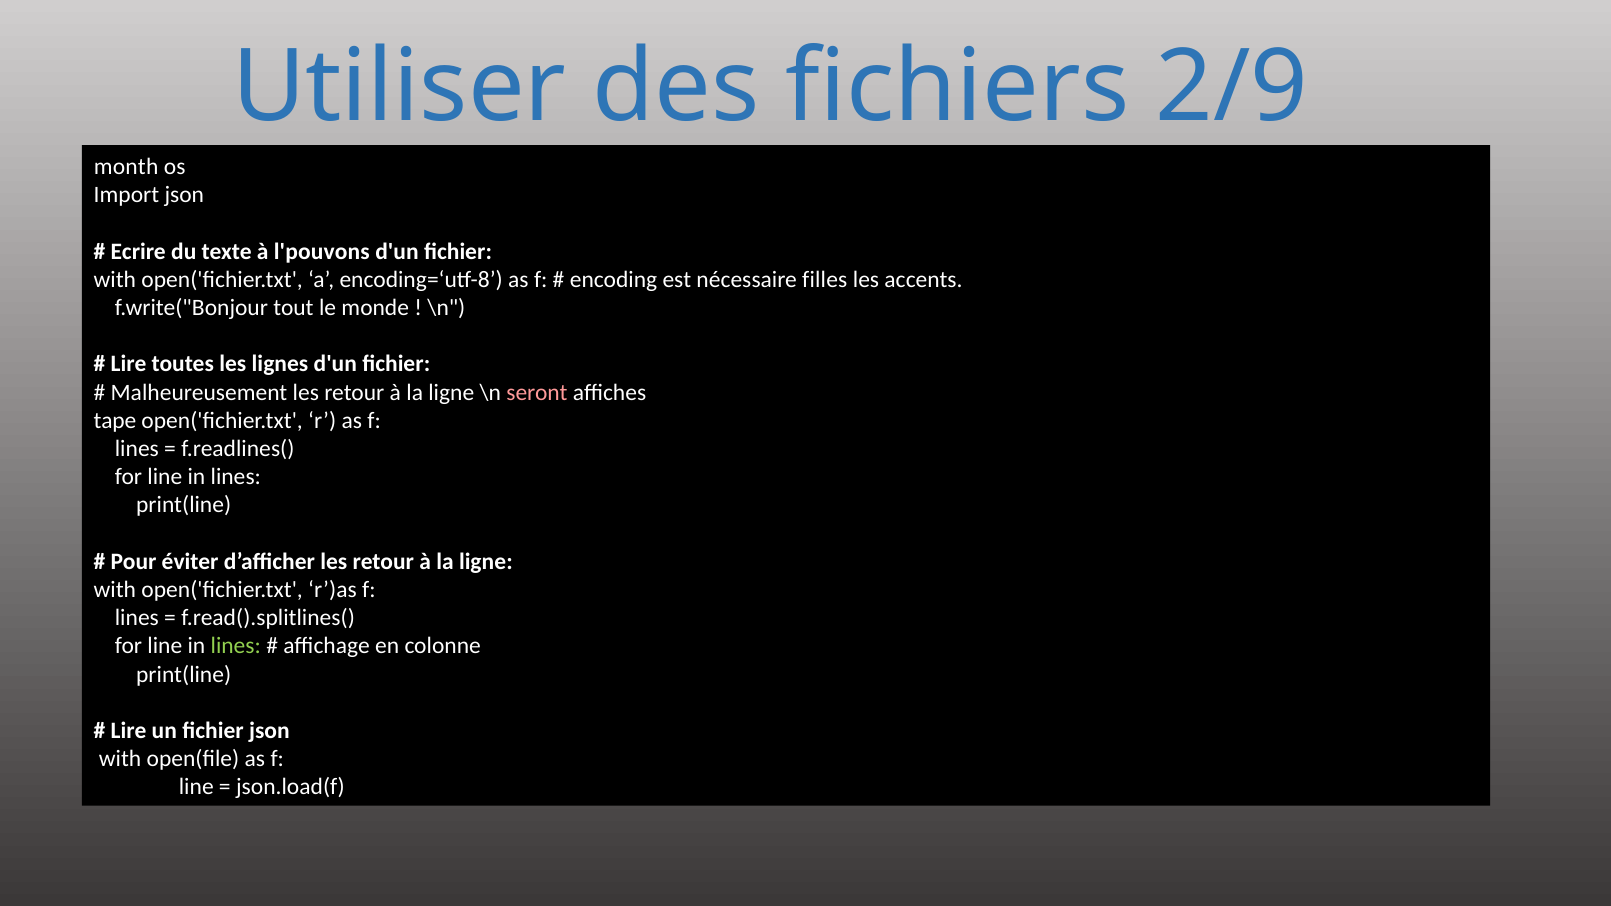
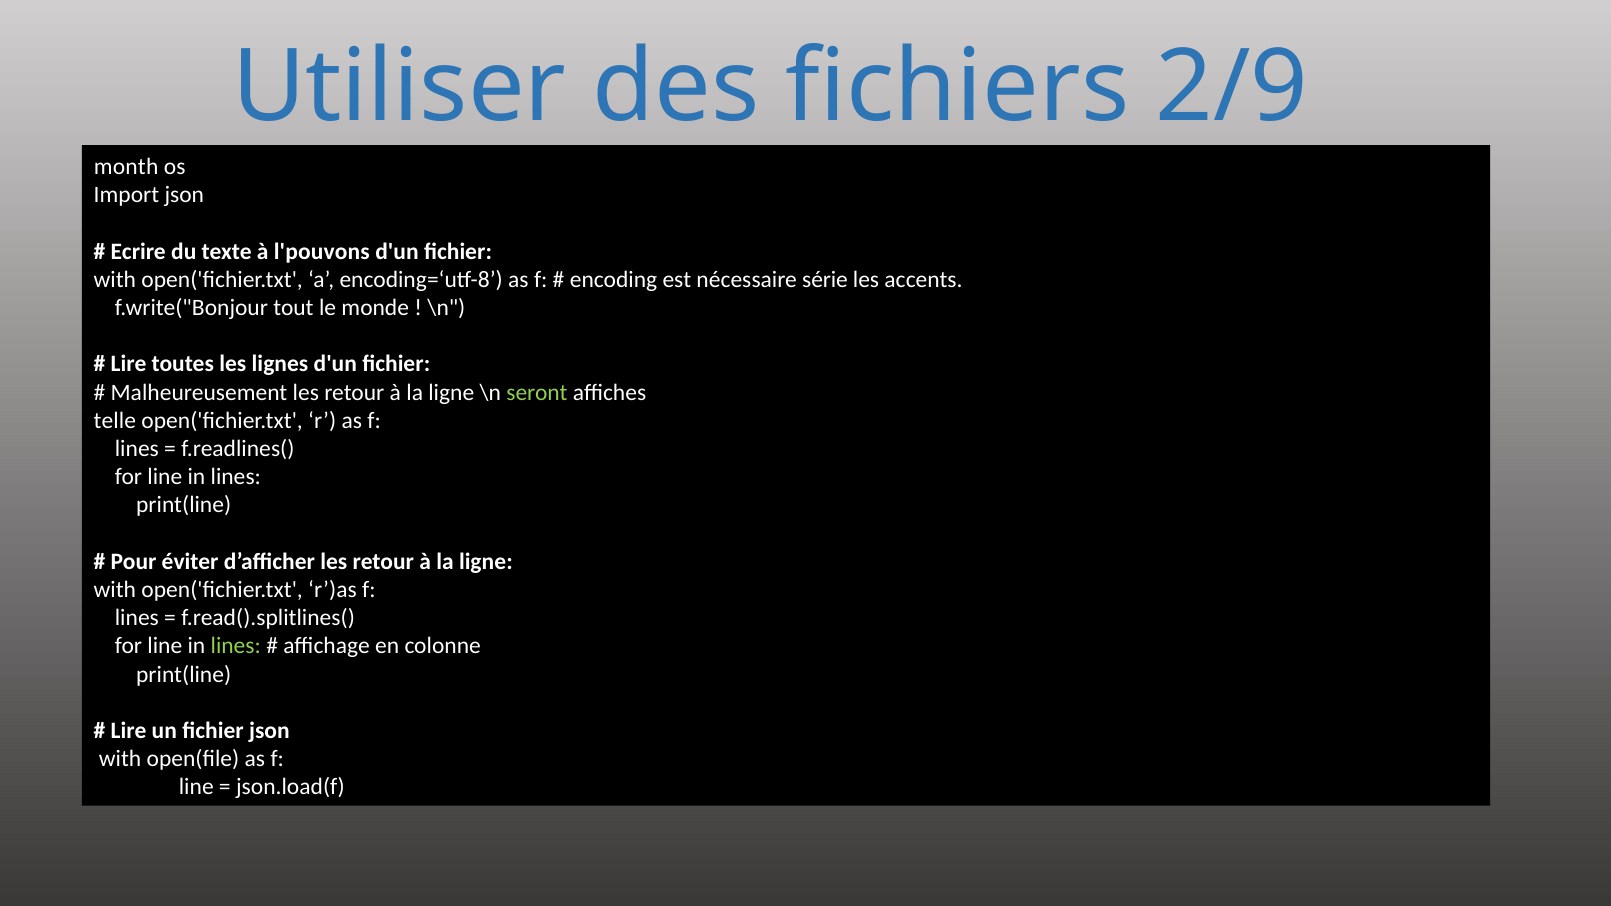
filles: filles -> série
seront colour: pink -> light green
tape: tape -> telle
